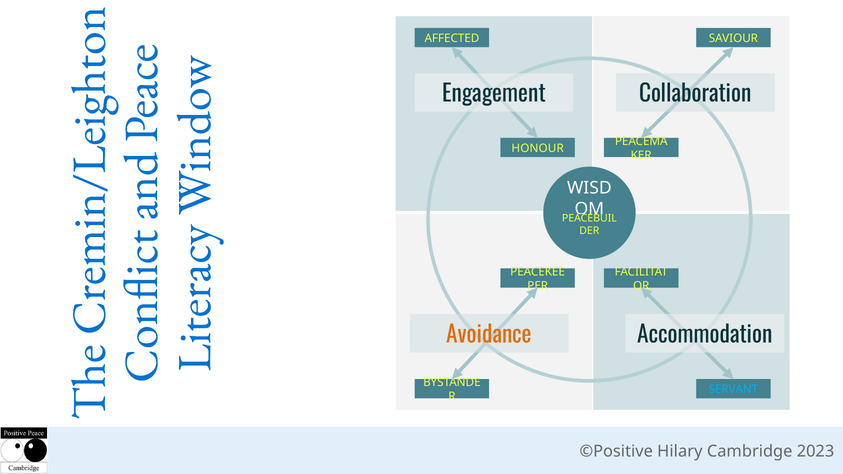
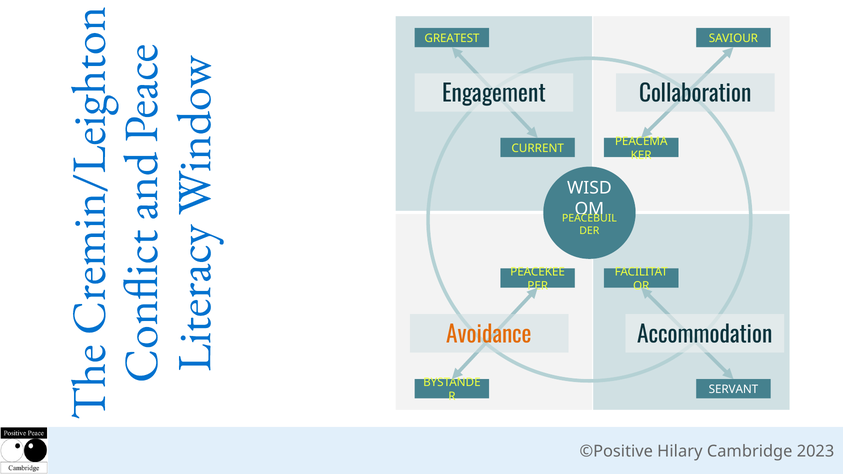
AFFECTED: AFFECTED -> GREATEST
HONOUR: HONOUR -> CURRENT
SERVANT colour: light blue -> white
